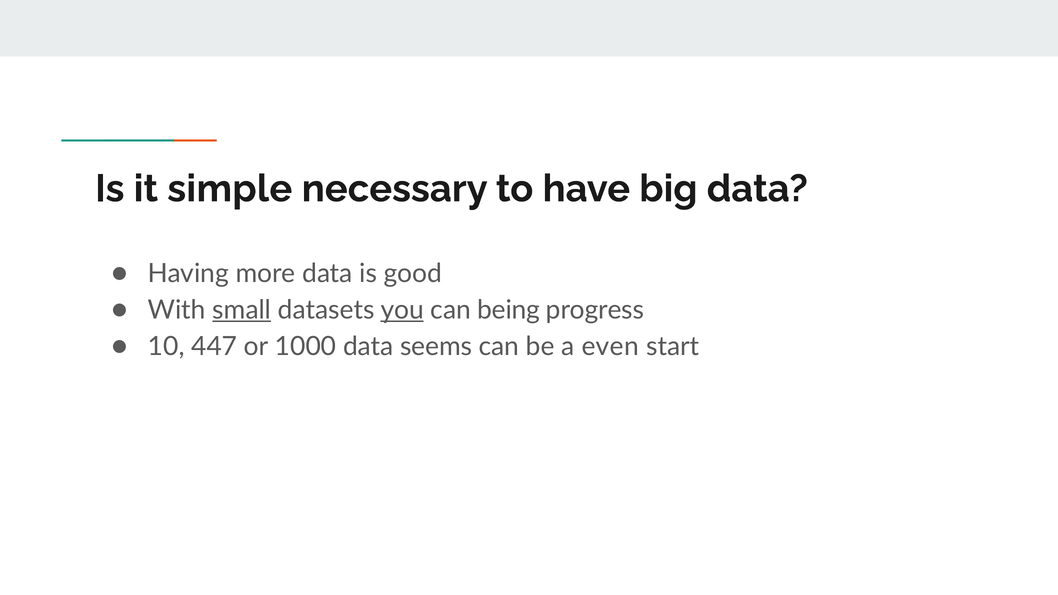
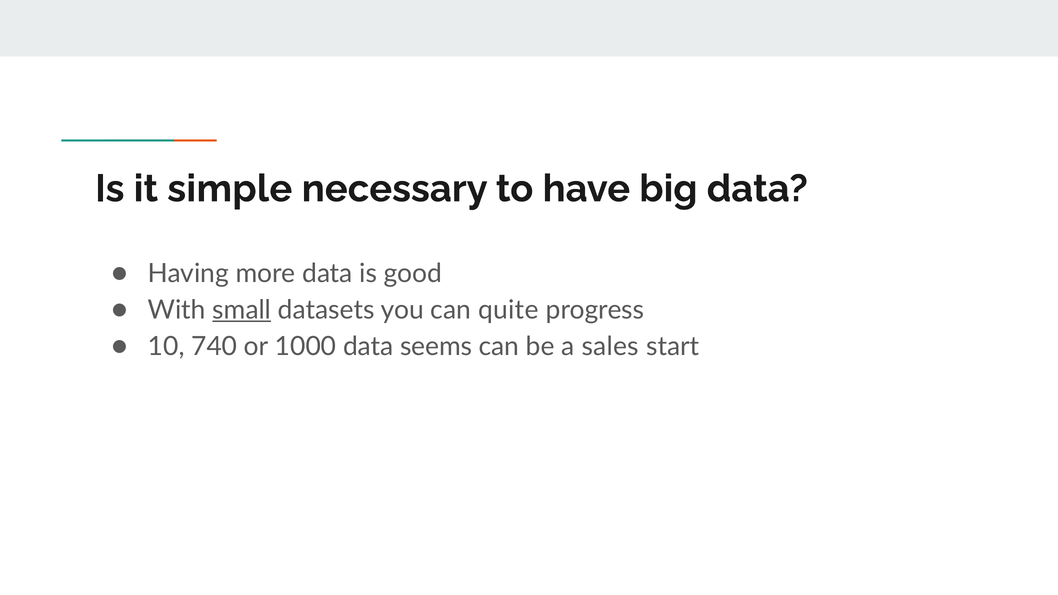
you underline: present -> none
being: being -> quite
447: 447 -> 740
even: even -> sales
